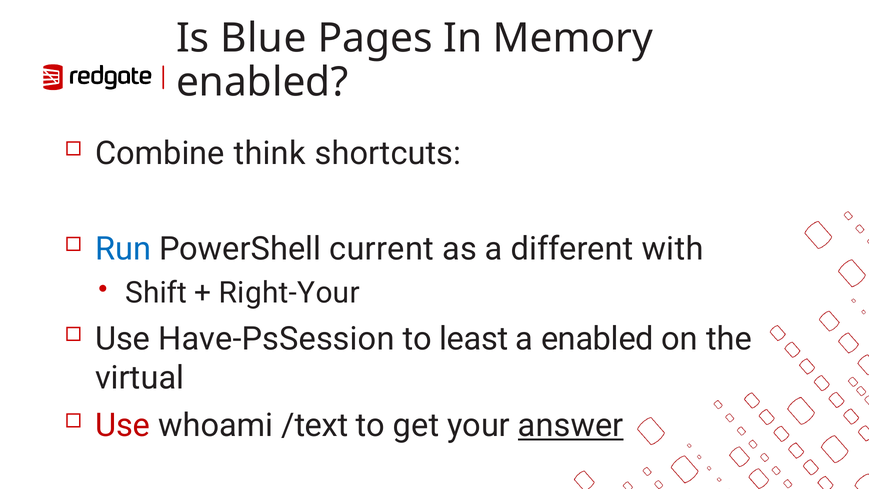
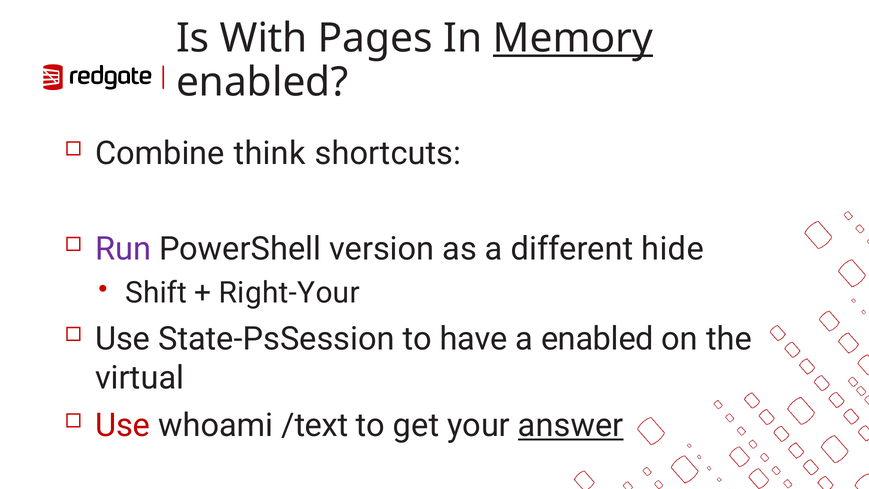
Blue: Blue -> With
Memory underline: none -> present
Run colour: blue -> purple
current: current -> version
with: with -> hide
Have-PsSession: Have-PsSession -> State-PsSession
least: least -> have
